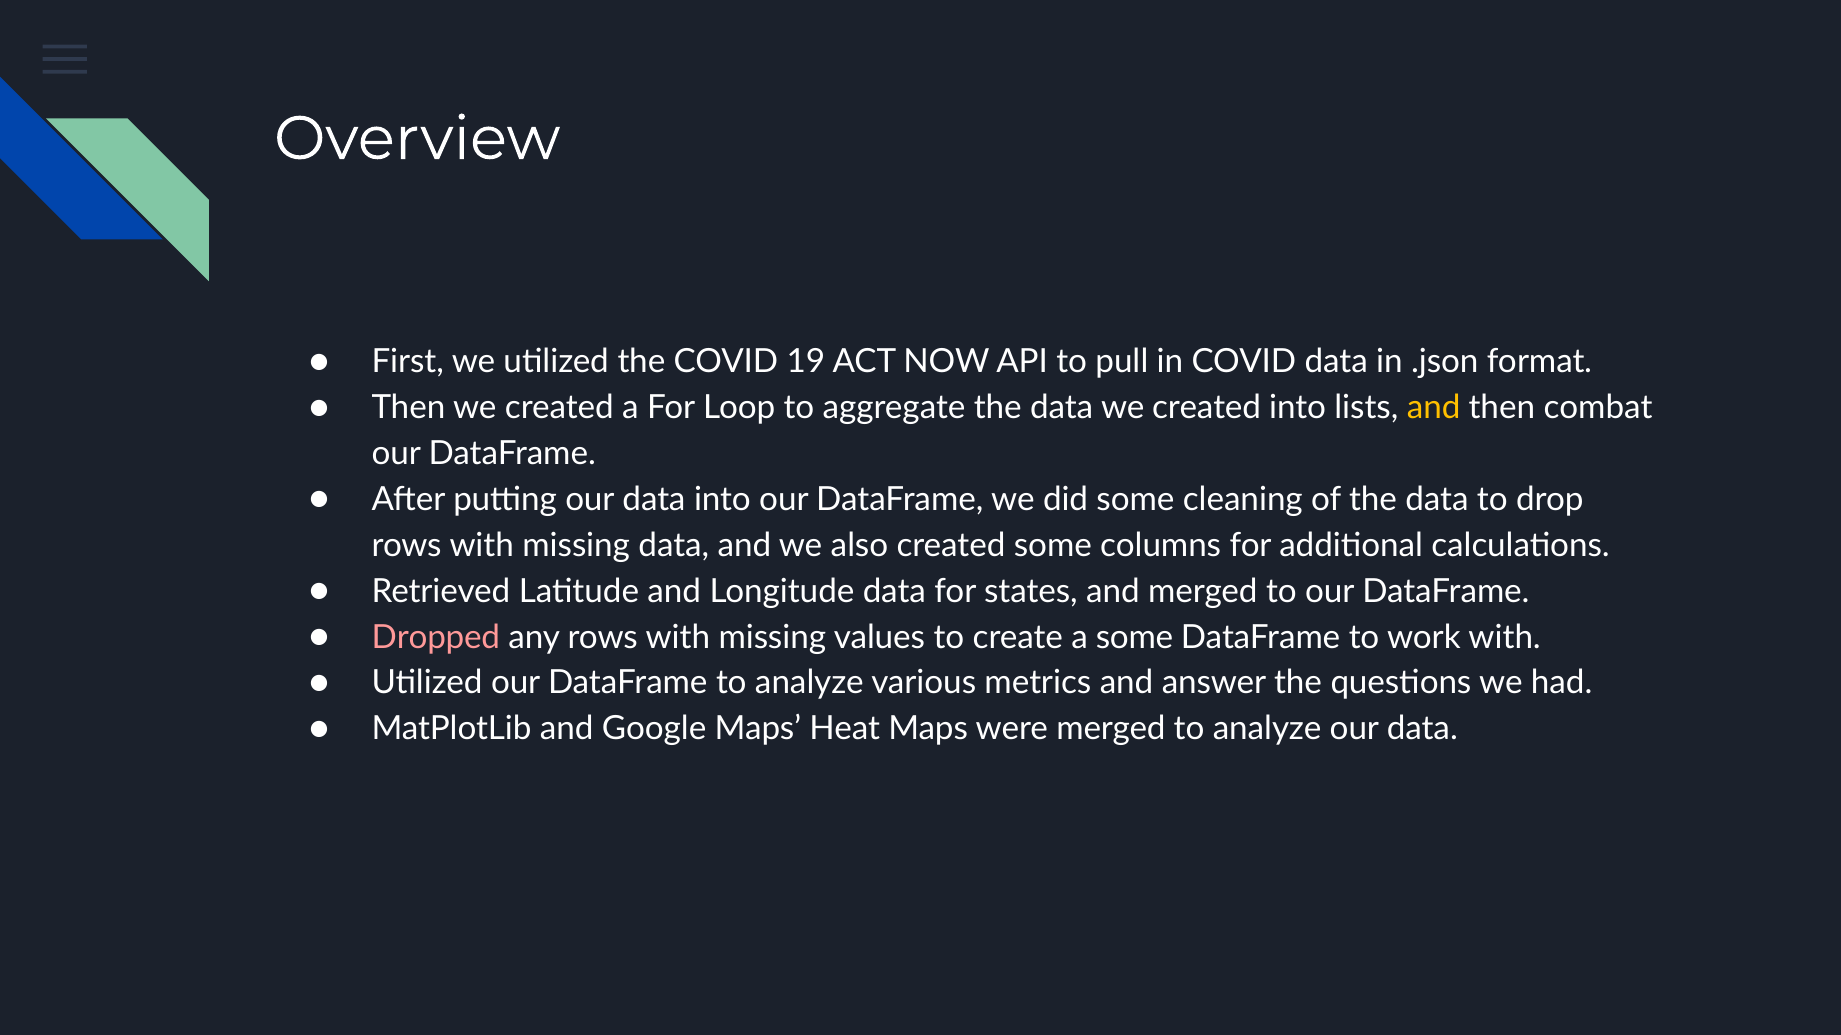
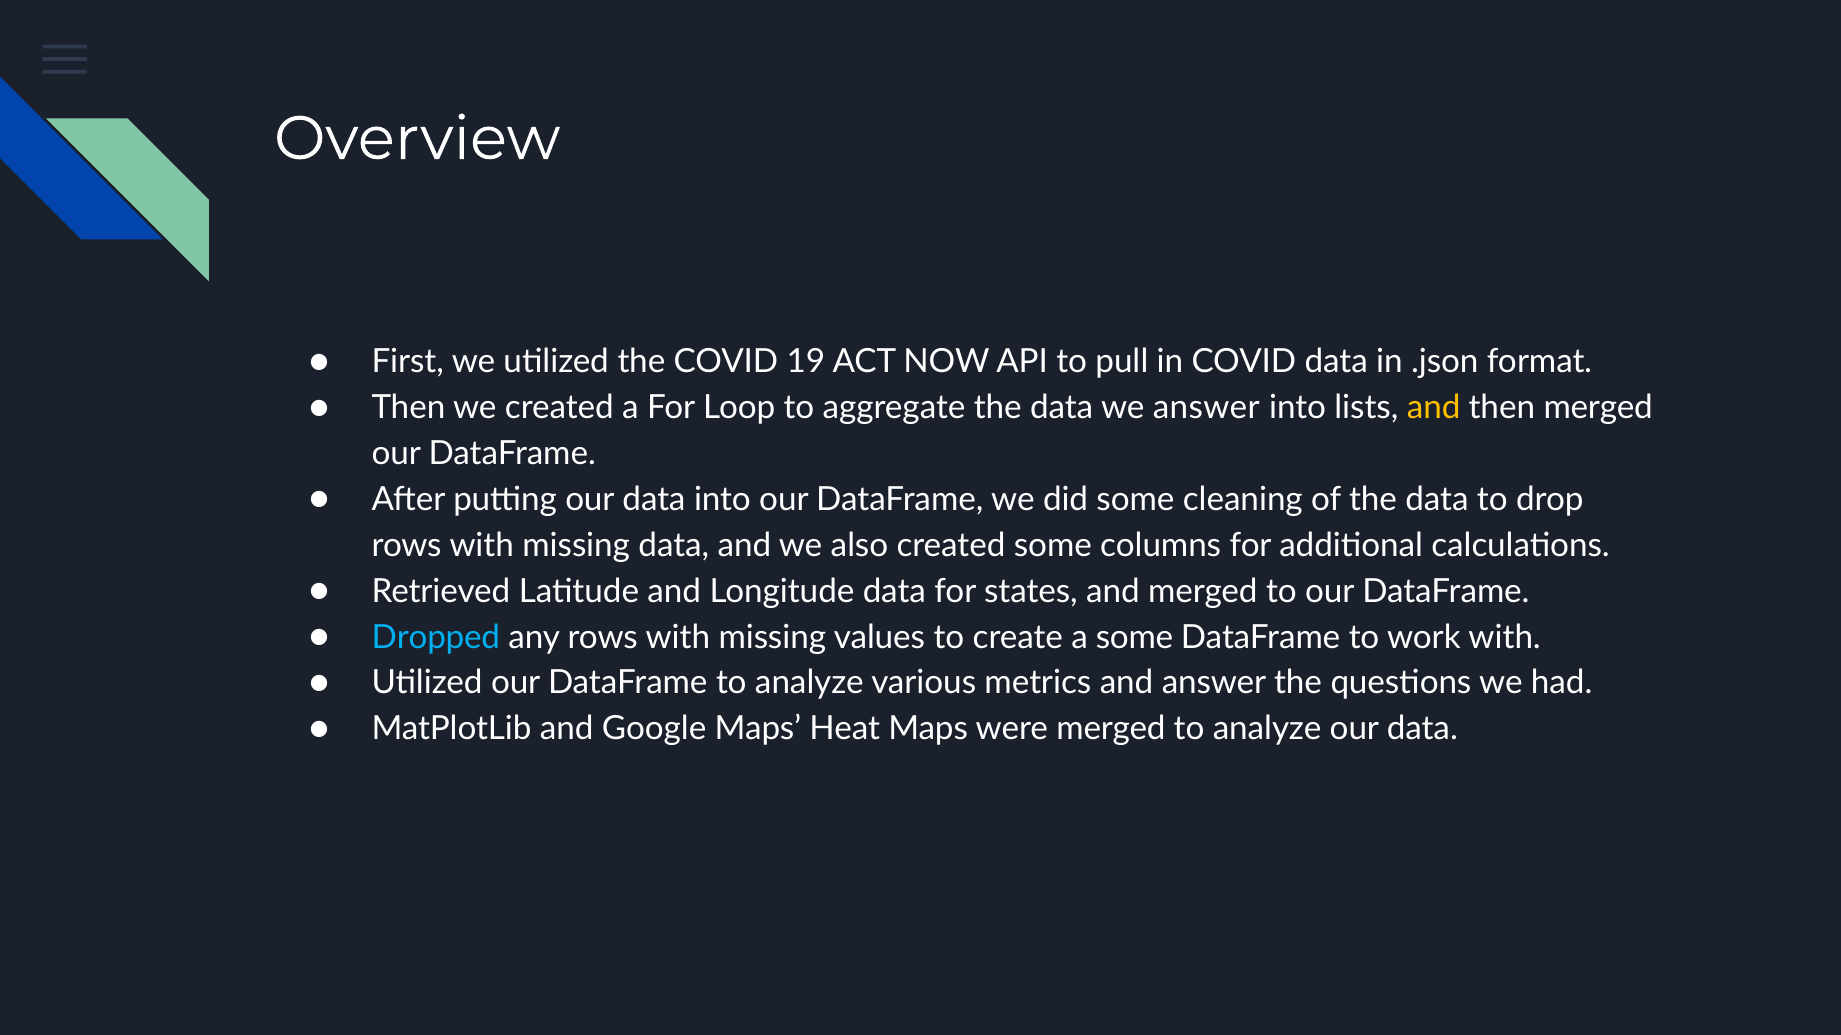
data we created: created -> answer
then combat: combat -> merged
Dropped colour: pink -> light blue
